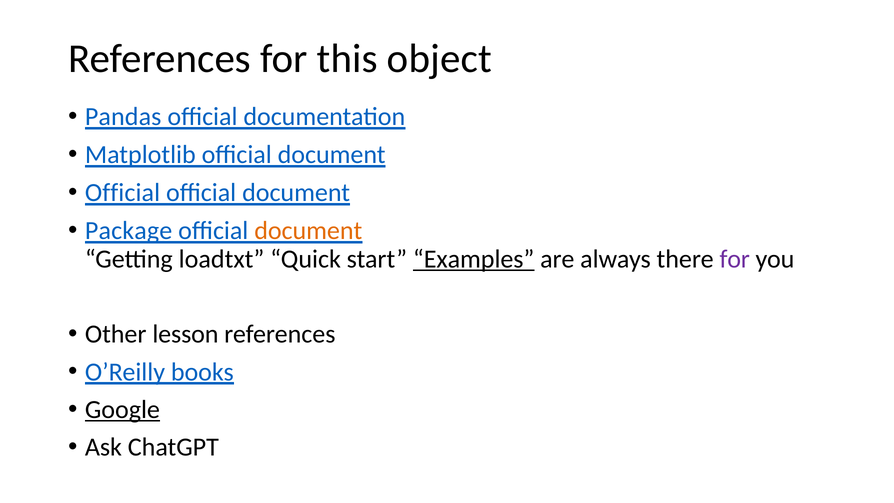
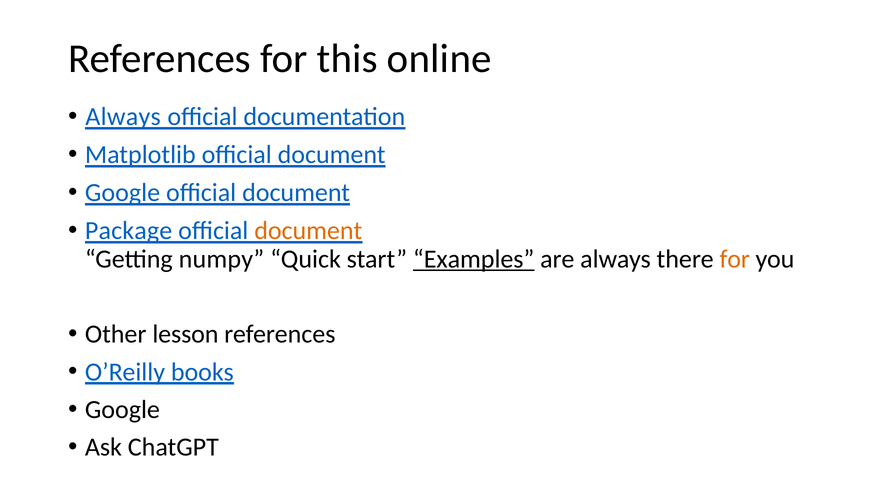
object: object -> online
Pandas at (123, 117): Pandas -> Always
Official at (123, 193): Official -> Google
loadtxt: loadtxt -> numpy
for at (735, 259) colour: purple -> orange
Google at (122, 409) underline: present -> none
